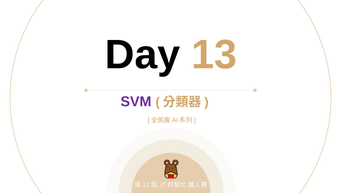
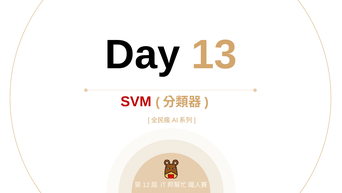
SVM colour: purple -> red
